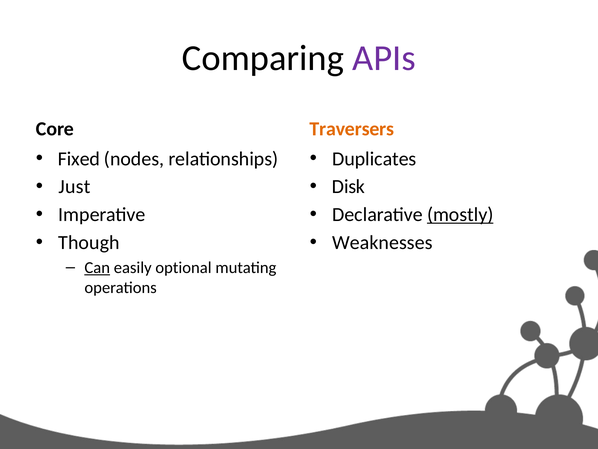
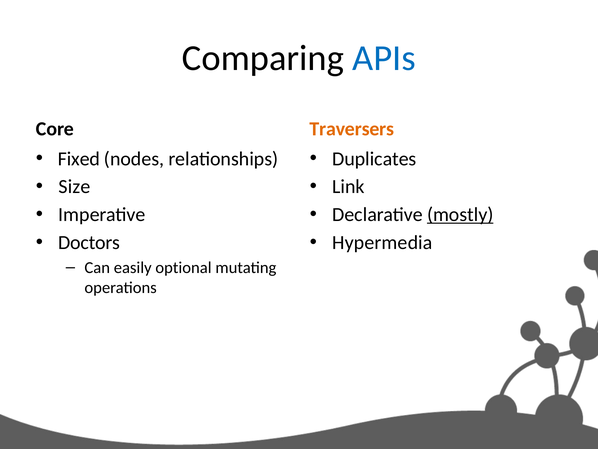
APIs colour: purple -> blue
Just: Just -> Size
Disk: Disk -> Link
Though: Though -> Doctors
Weaknesses: Weaknesses -> Hypermedia
Can underline: present -> none
